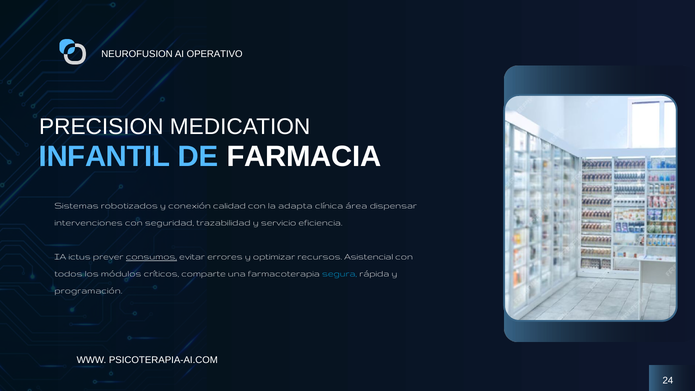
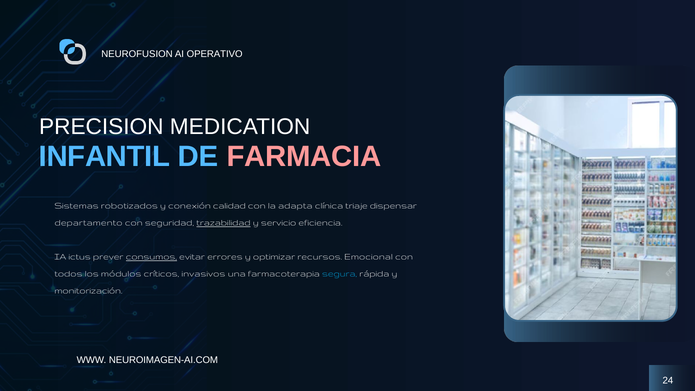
FARMACIA colour: white -> pink
área: área -> triaje
intervenciones: intervenciones -> departamento
trazabilidad underline: none -> present
Asistencial: Asistencial -> Emocional
comparte: comparte -> invasivos
programación: programación -> monitorización
PSICOTERAPIA-AI.COM: PSICOTERAPIA-AI.COM -> NEUROIMAGEN-AI.COM
